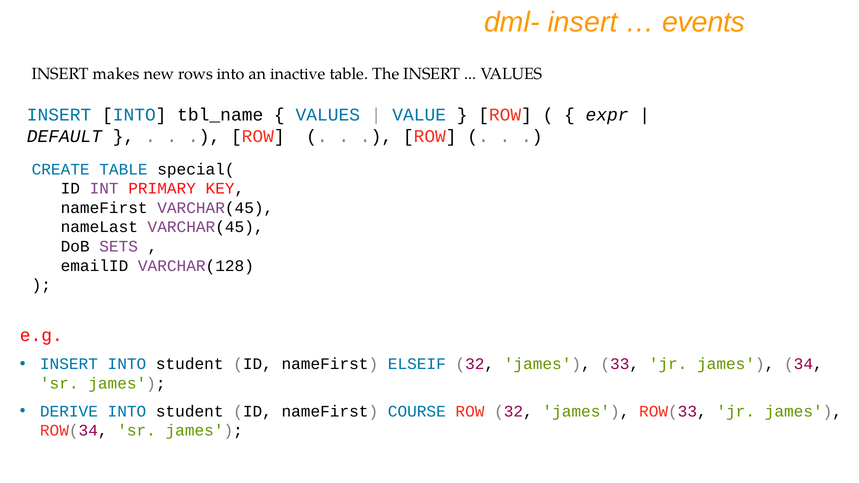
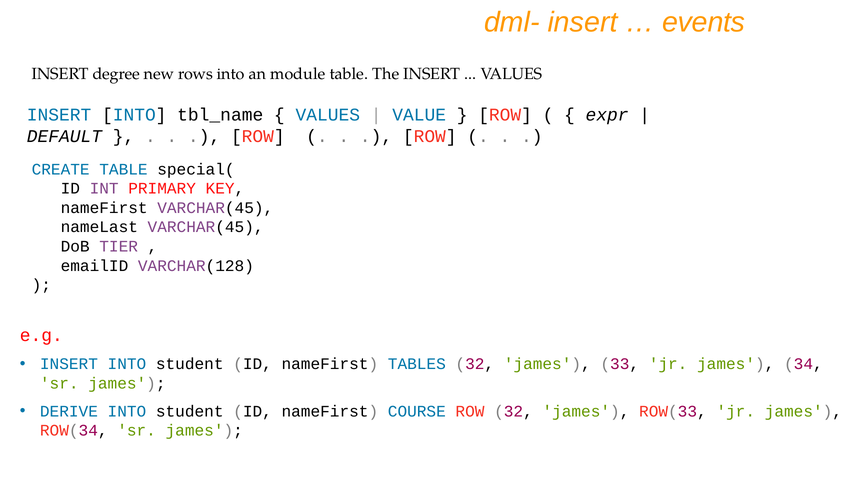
makes: makes -> degree
inactive: inactive -> module
SETS: SETS -> TIER
ELSEIF: ELSEIF -> TABLES
